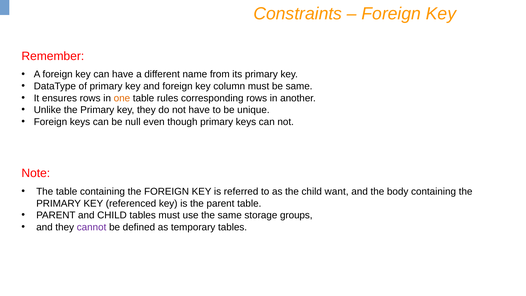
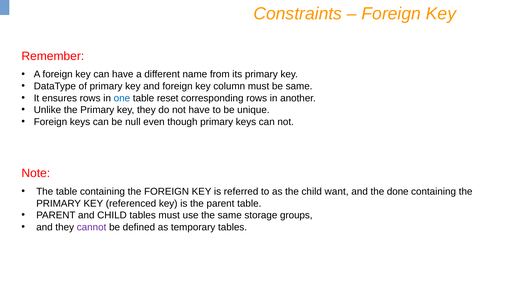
one colour: orange -> blue
rules: rules -> reset
body: body -> done
